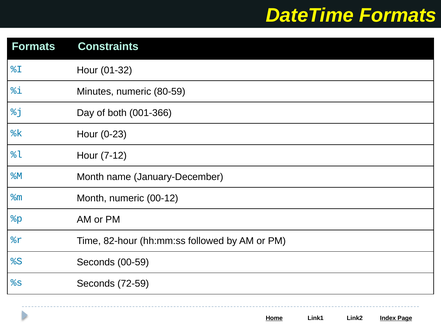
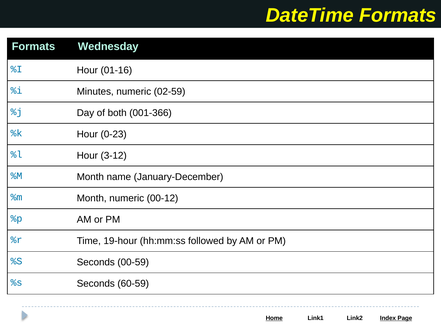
Constraints: Constraints -> Wednesday
01-32: 01-32 -> 01-16
80-59: 80-59 -> 02-59
7-12: 7-12 -> 3-12
82-hour: 82-hour -> 19-hour
72-59: 72-59 -> 60-59
